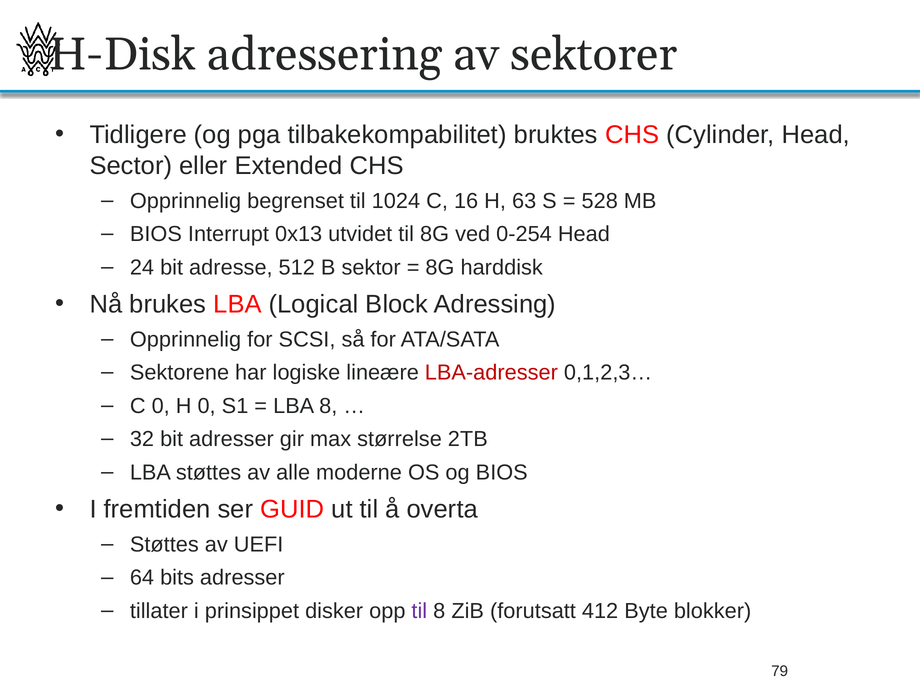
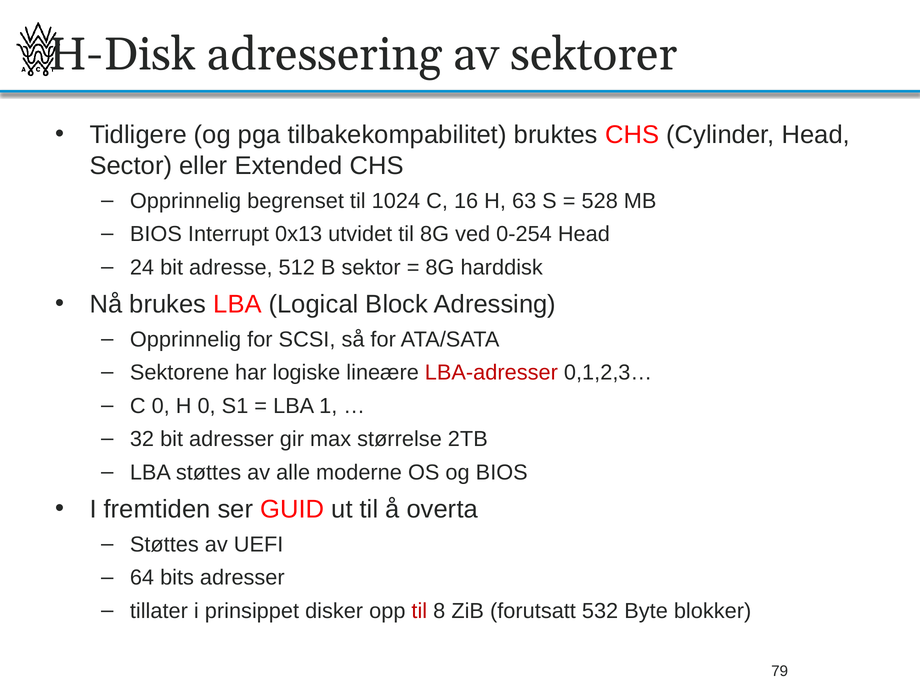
LBA 8: 8 -> 1
til at (419, 611) colour: purple -> red
412: 412 -> 532
